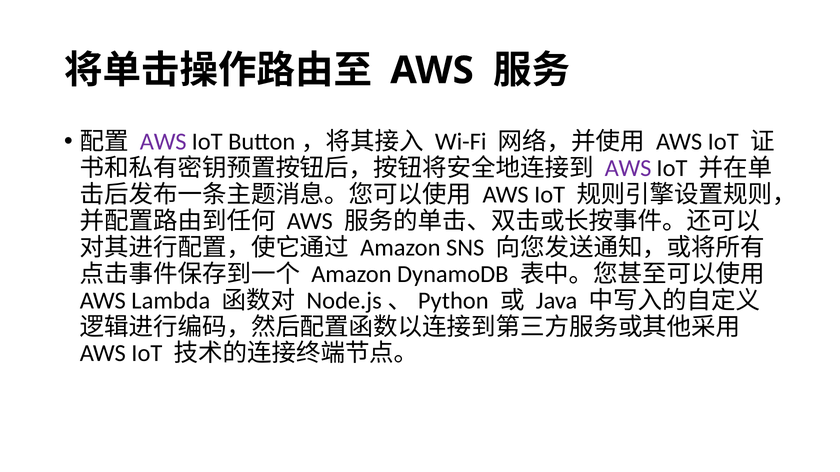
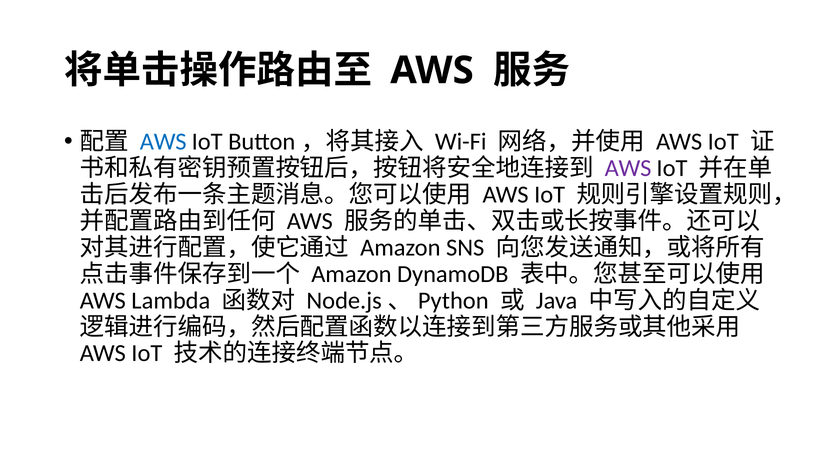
AWS at (163, 142) colour: purple -> blue
